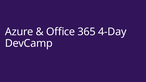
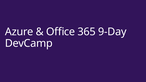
4-Day: 4-Day -> 9-Day
